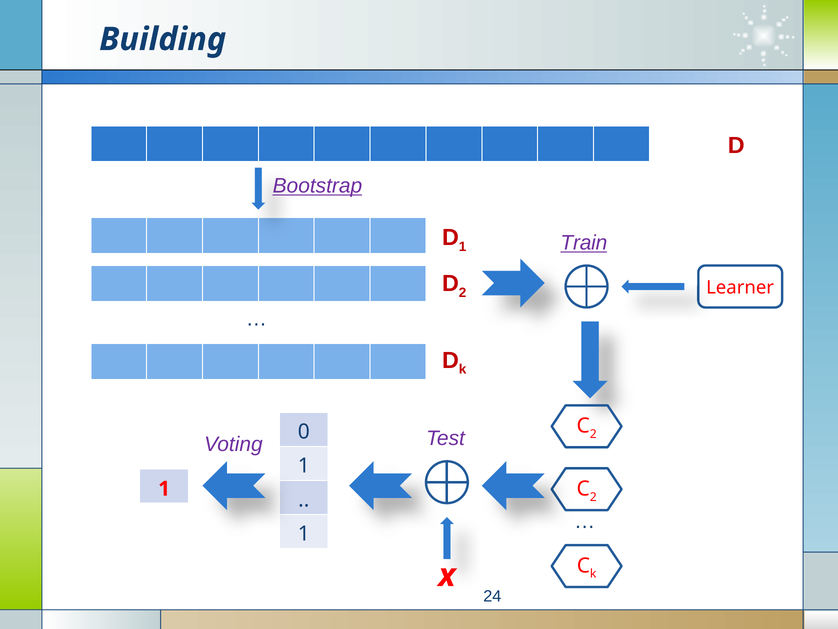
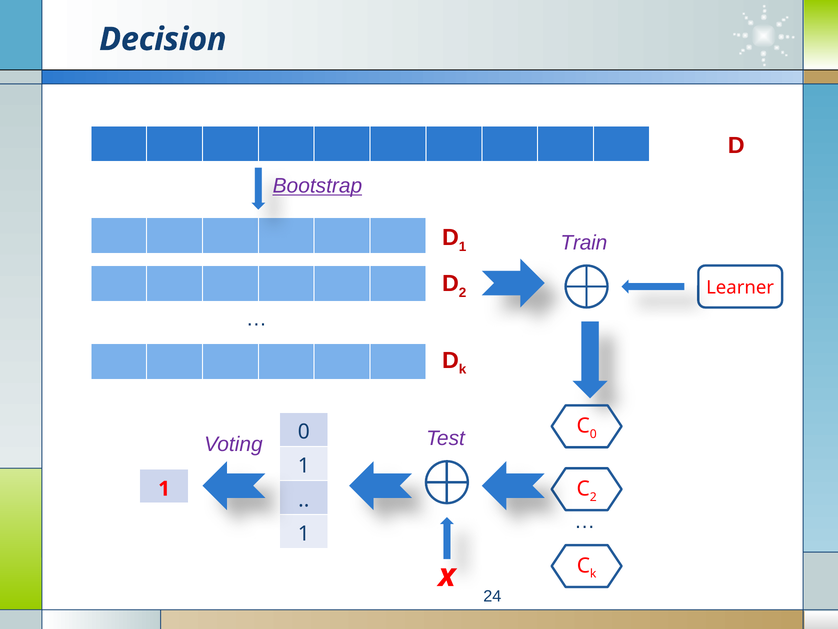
Building: Building -> Decision
Train underline: present -> none
2 at (593, 434): 2 -> 0
